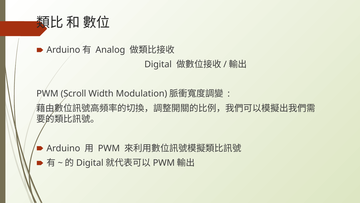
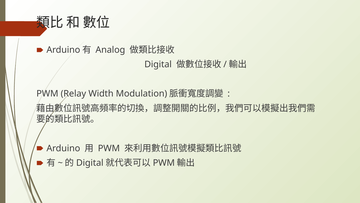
Scroll: Scroll -> Relay
